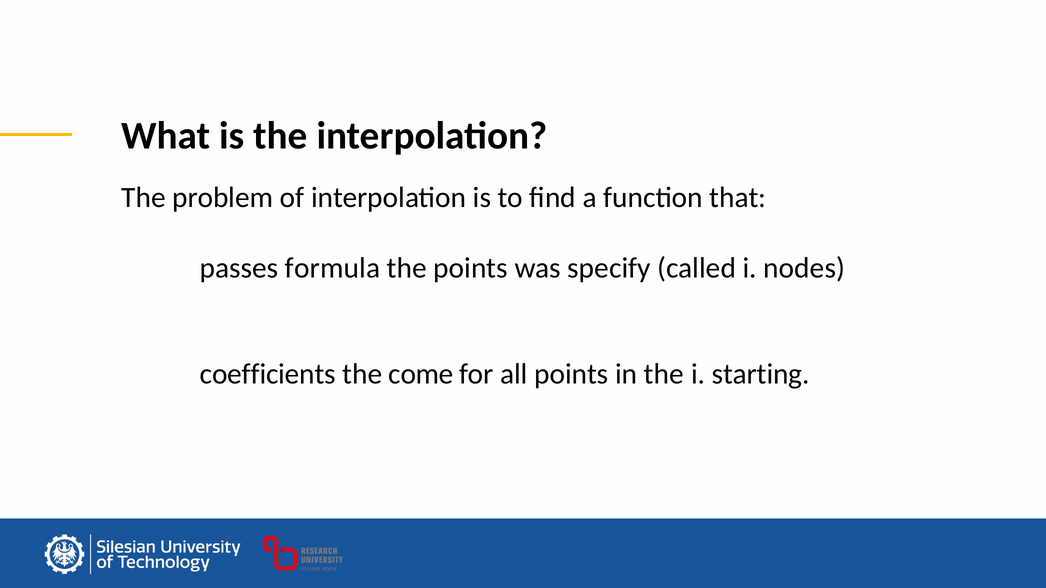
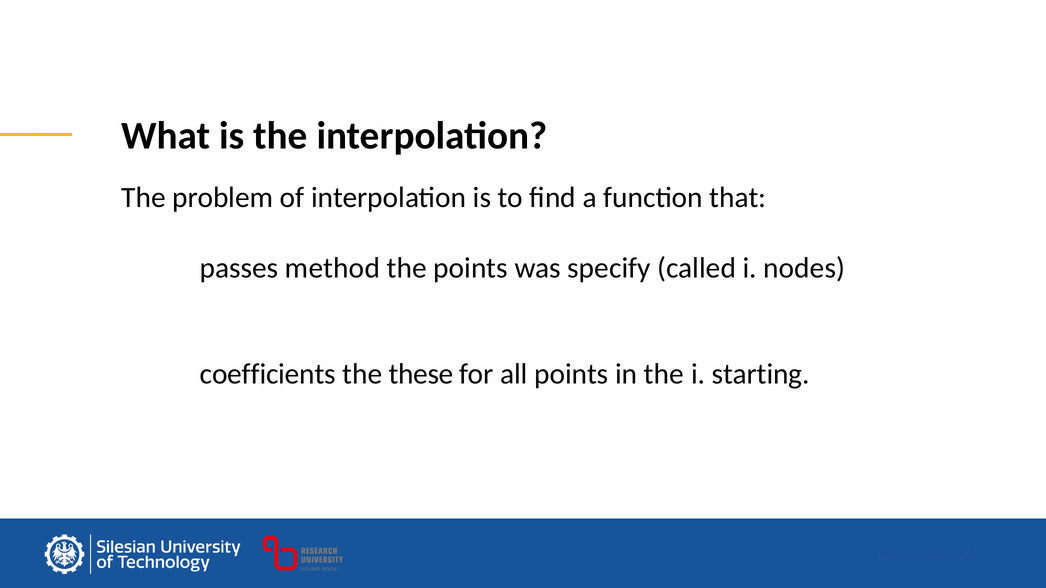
formula: formula -> method
come: come -> these
